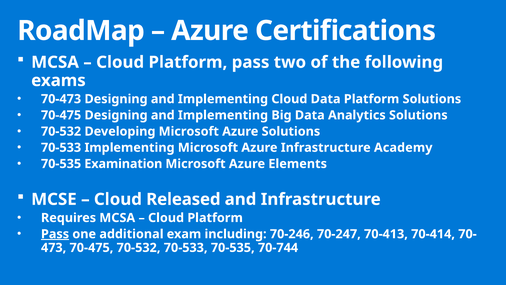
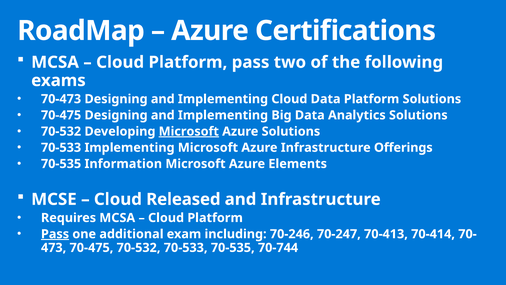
Microsoft at (189, 131) underline: none -> present
Academy: Academy -> Offerings
Examination: Examination -> Information
